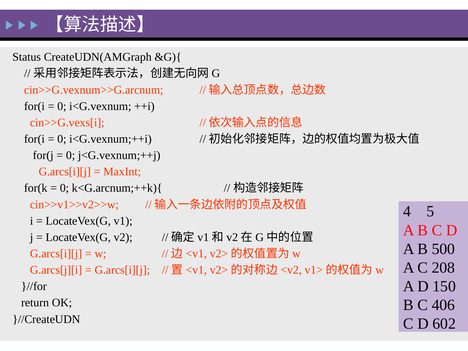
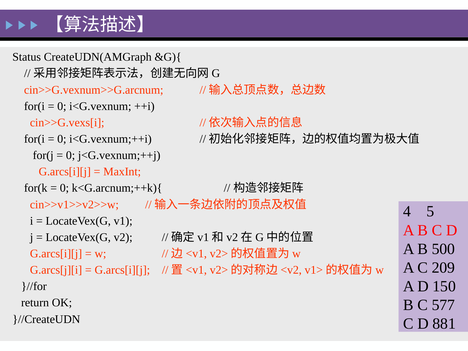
208: 208 -> 209
406: 406 -> 577
602: 602 -> 881
